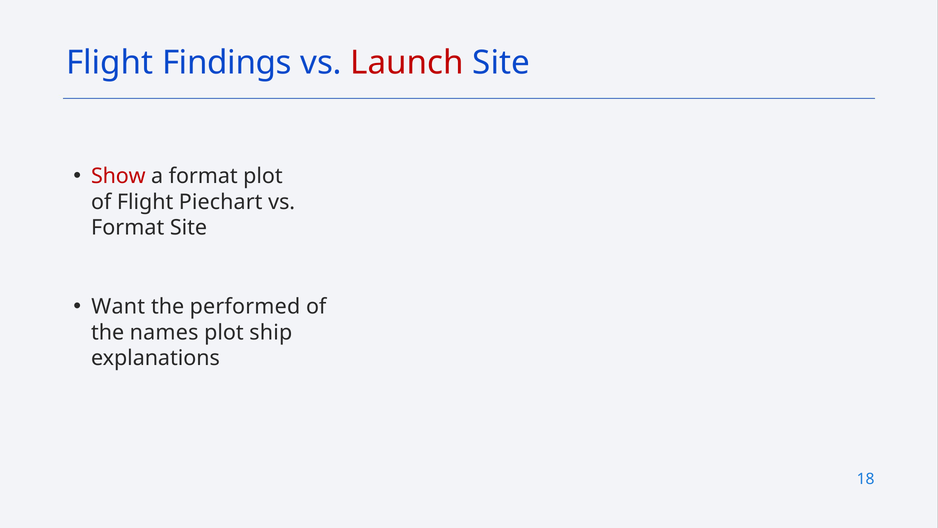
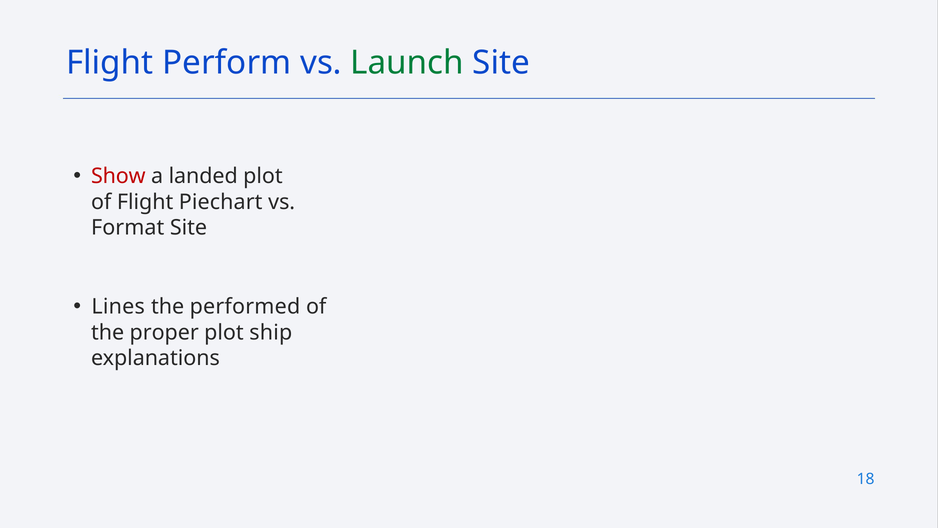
Findings: Findings -> Perform
Launch colour: red -> green
a format: format -> landed
Want: Want -> Lines
names: names -> proper
